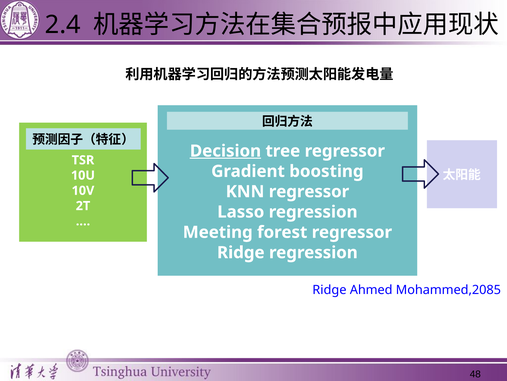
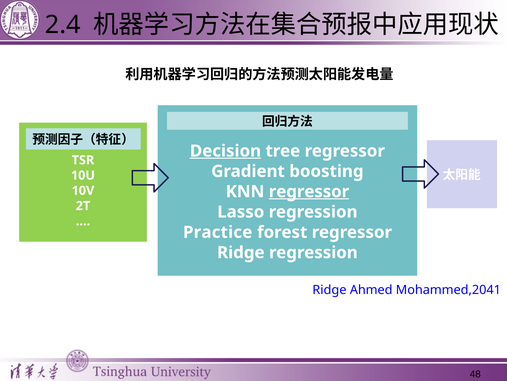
regressor at (309, 191) underline: none -> present
Meeting: Meeting -> Practice
Mohammed,2085: Mohammed,2085 -> Mohammed,2041
